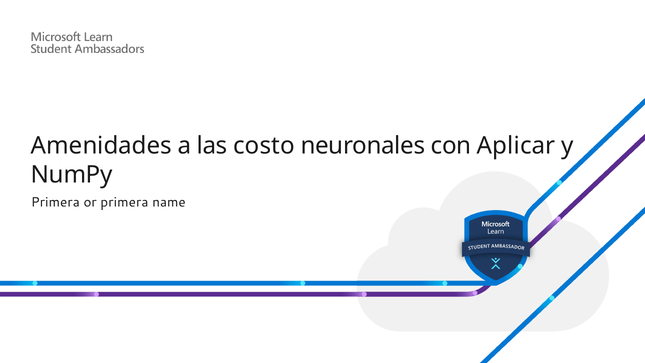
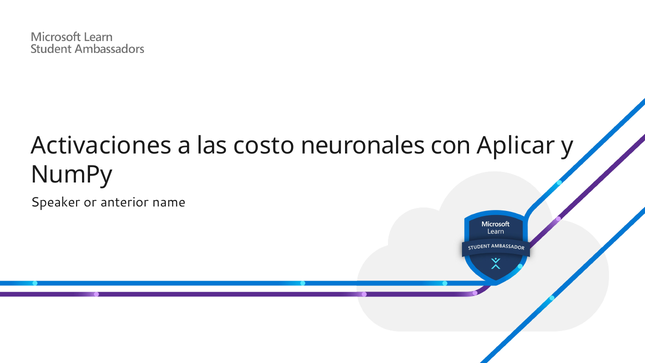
Amenidades: Amenidades -> Activaciones
Primera at (55, 202): Primera -> Speaker
or primera: primera -> anterior
